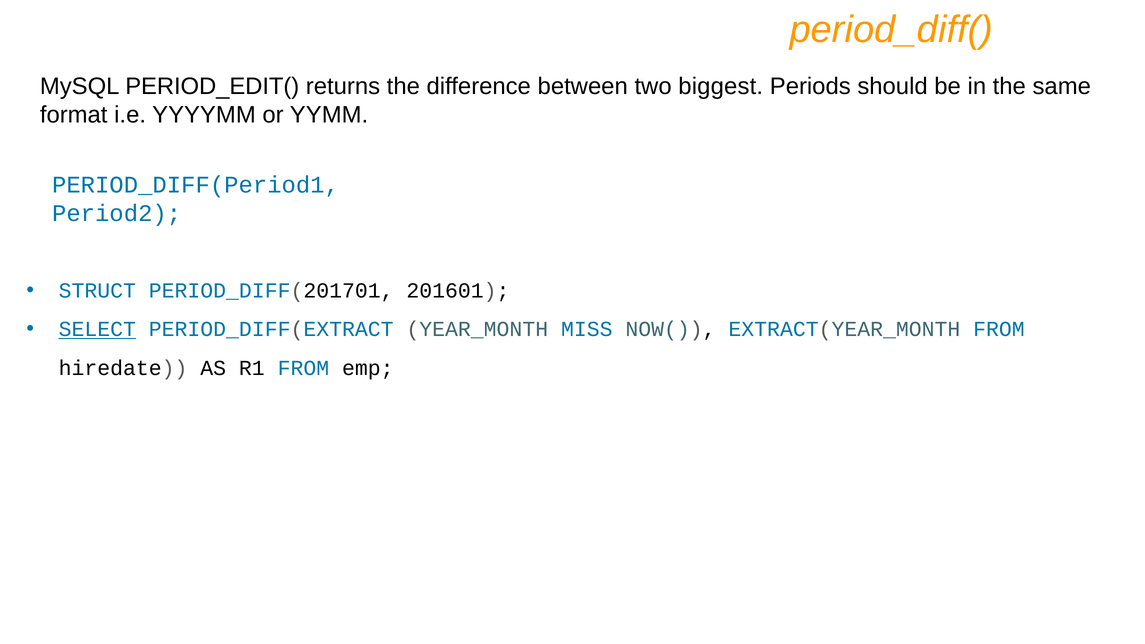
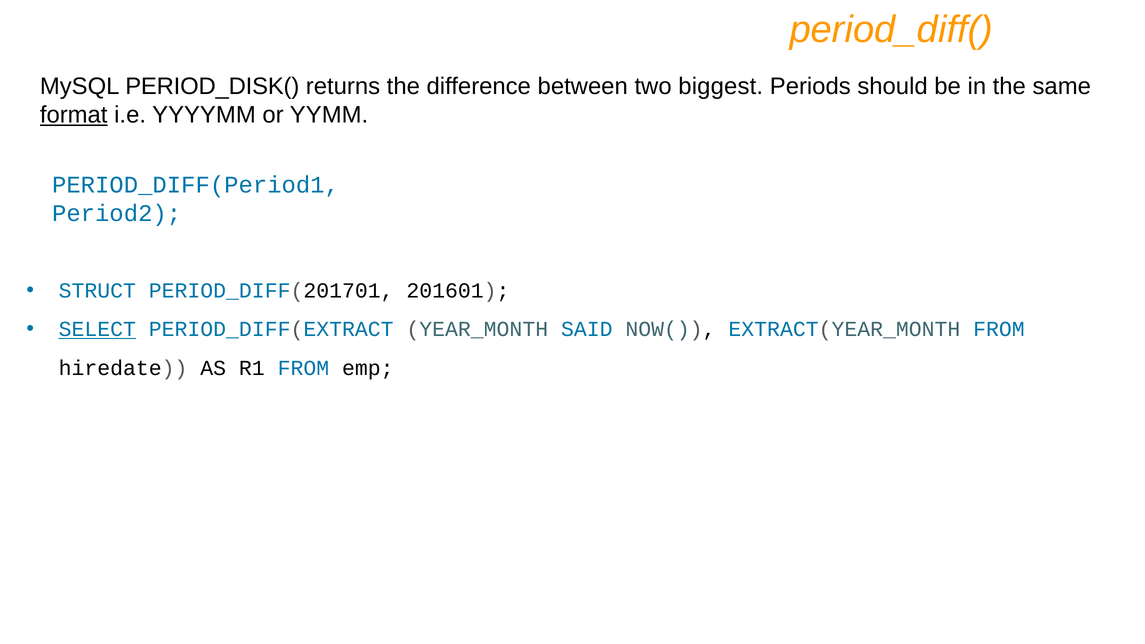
PERIOD_EDIT(: PERIOD_EDIT( -> PERIOD_DISK(
format underline: none -> present
MISS: MISS -> SAID
